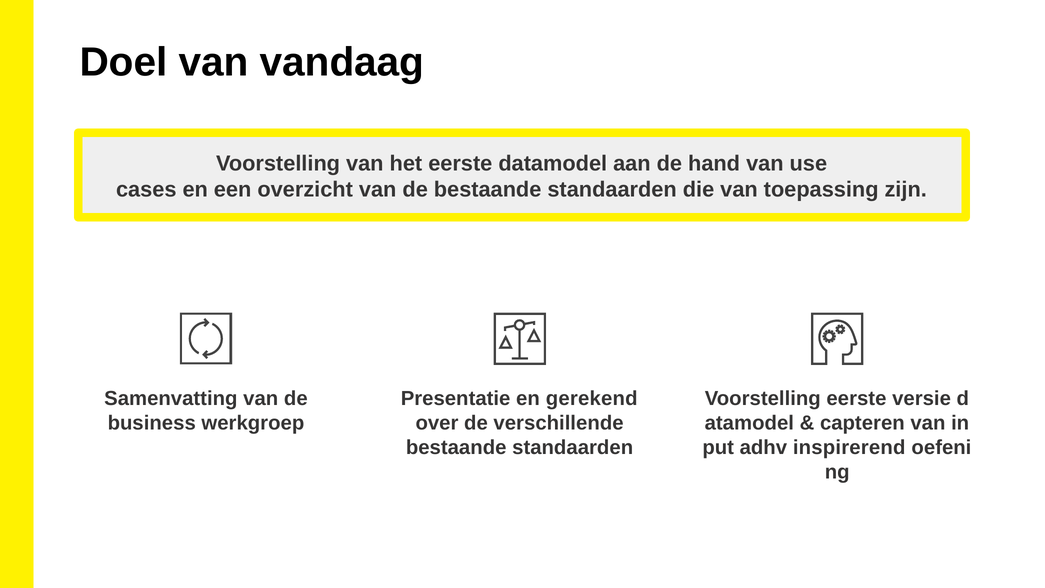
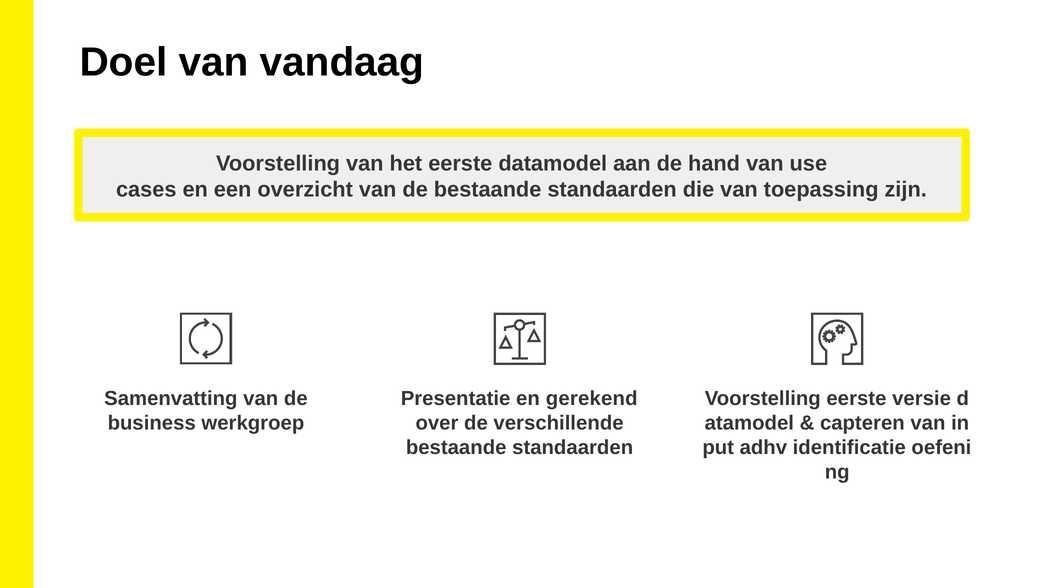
inspirerend: inspirerend -> identificatie
